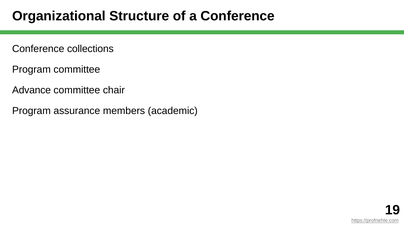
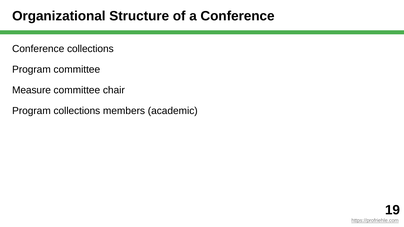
Advance: Advance -> Measure
Program assurance: assurance -> collections
